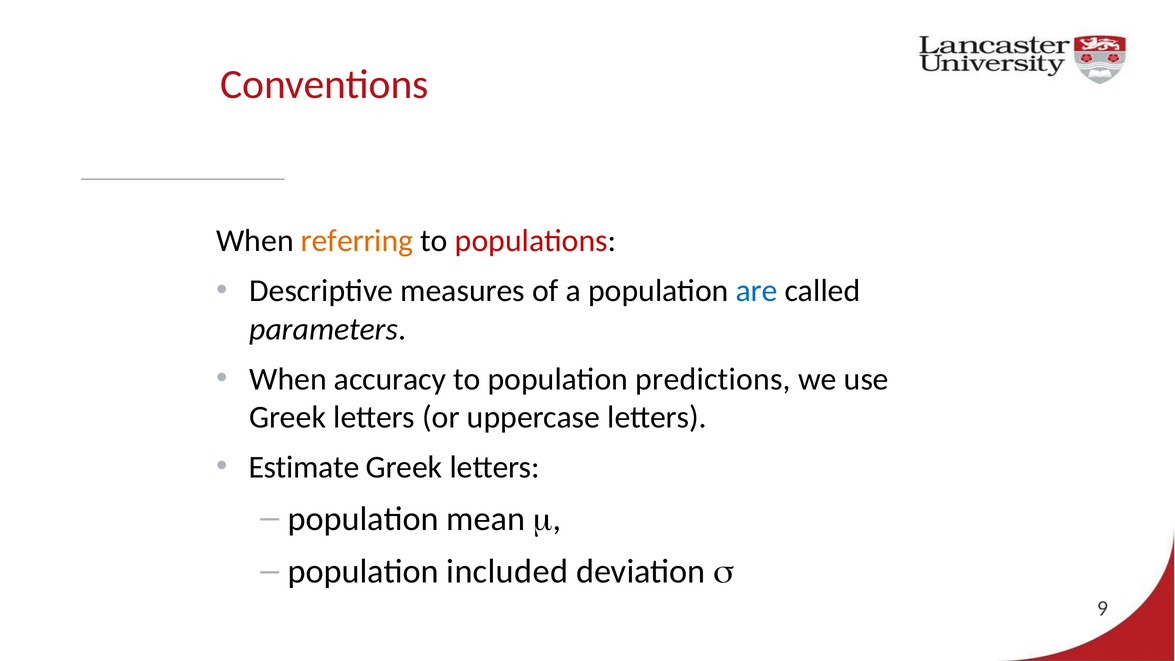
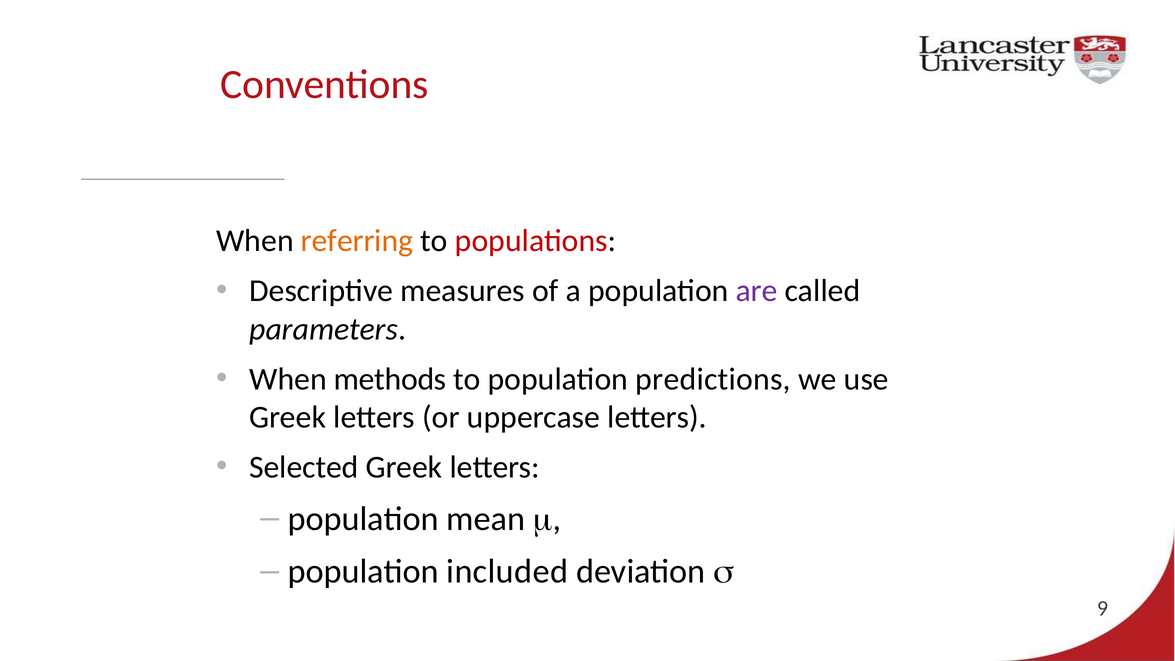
are colour: blue -> purple
accuracy: accuracy -> methods
Estimate: Estimate -> Selected
